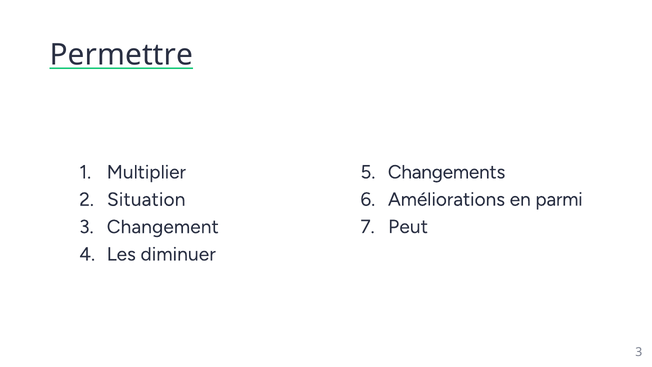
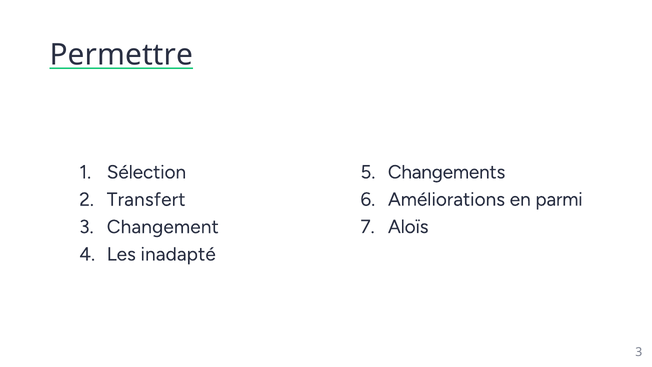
Multiplier: Multiplier -> Sélection
Situation: Situation -> Transfert
Peut: Peut -> Aloïs
diminuer: diminuer -> inadapté
